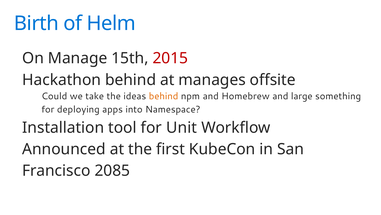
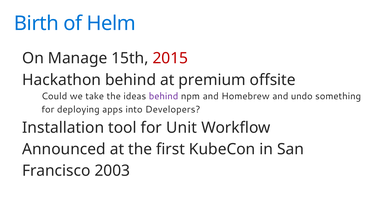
manages: manages -> premium
behind at (164, 96) colour: orange -> purple
large: large -> undo
Namespace: Namespace -> Developers
2085: 2085 -> 2003
